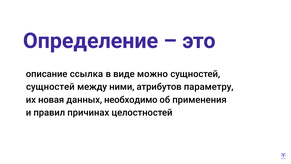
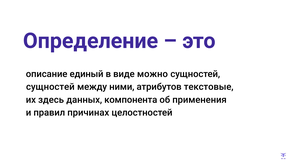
ссылка: ссылка -> единый
параметру: параметру -> текстовые
новая: новая -> здесь
необходимо: необходимо -> компонента
